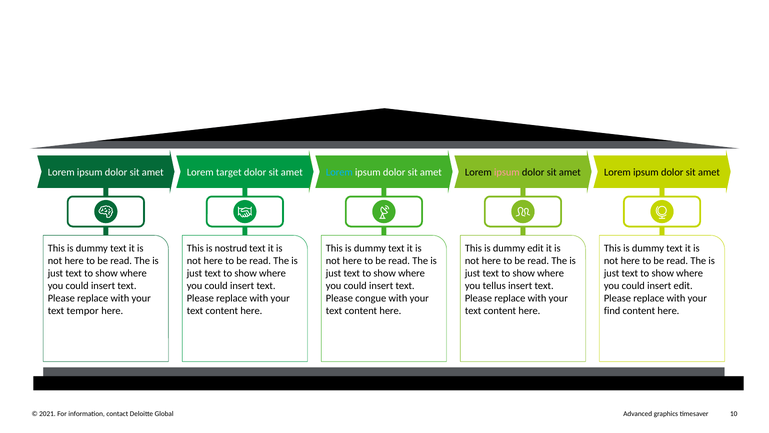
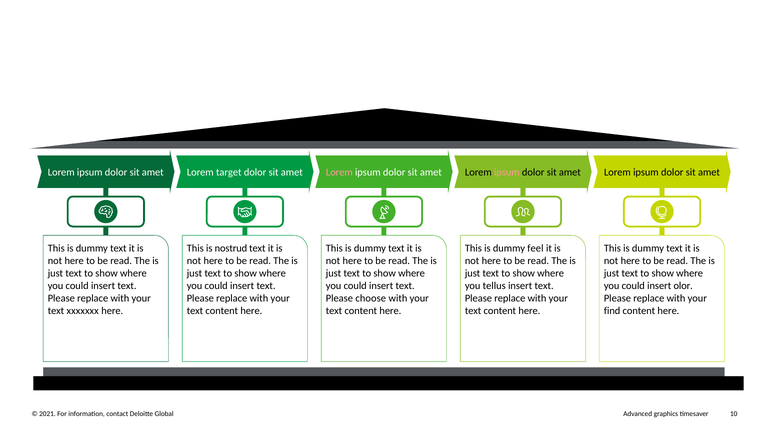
Lorem at (339, 172) colour: light blue -> pink
dummy edit: edit -> feel
insert edit: edit -> olor
congue: congue -> choose
tempor: tempor -> xxxxxxx
